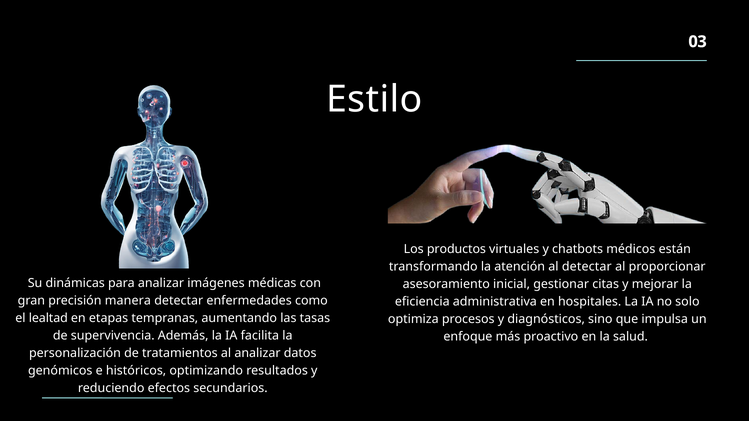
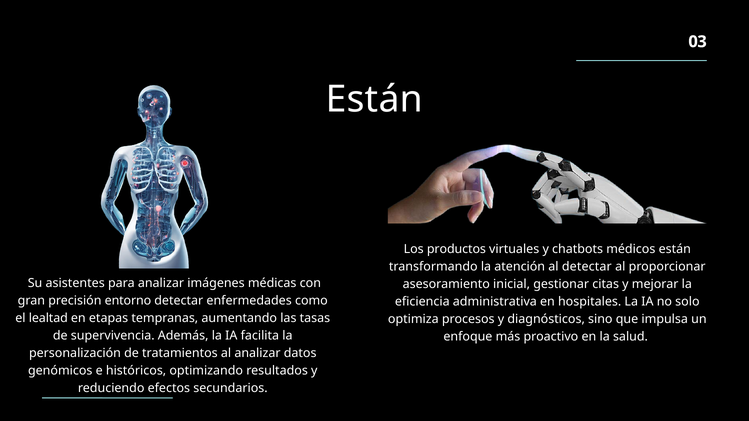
Estilo at (374, 100): Estilo -> Están
dinámicas: dinámicas -> asistentes
manera: manera -> entorno
